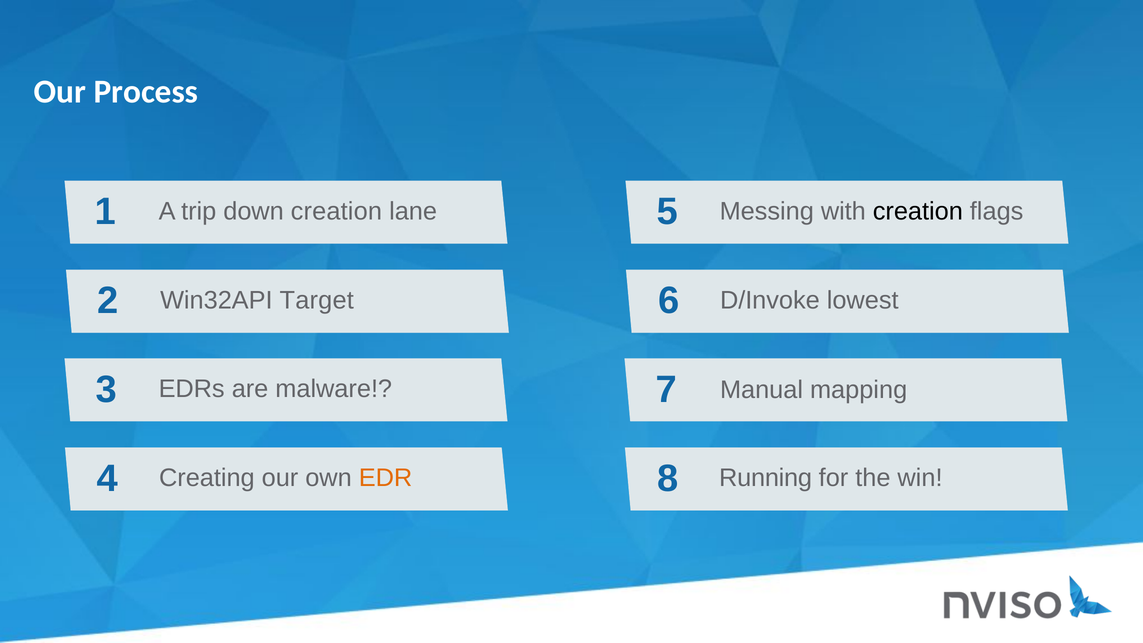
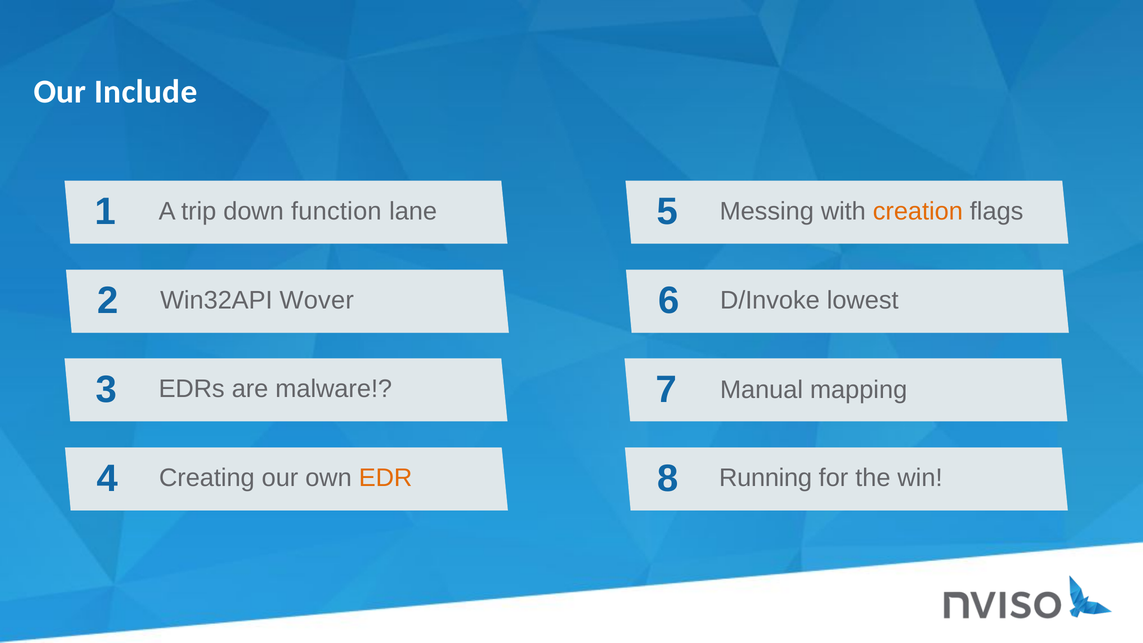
Process: Process -> Include
down creation: creation -> function
creation at (918, 211) colour: black -> orange
Target: Target -> Wover
